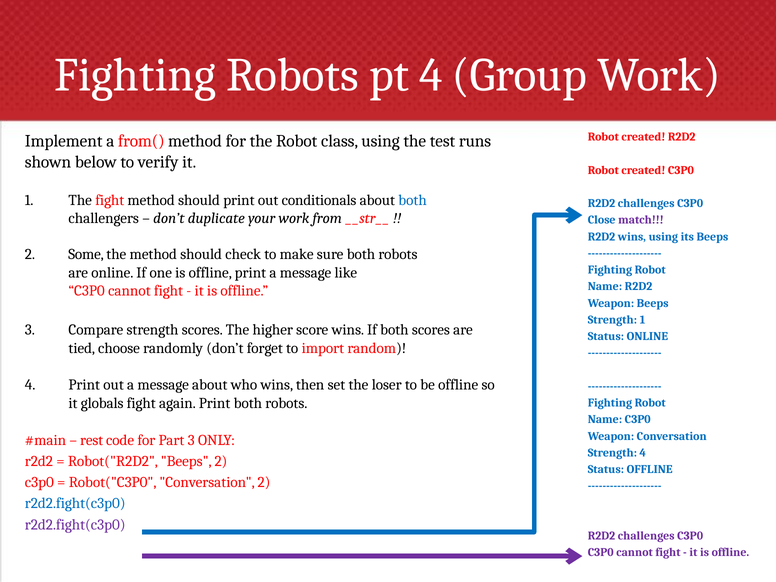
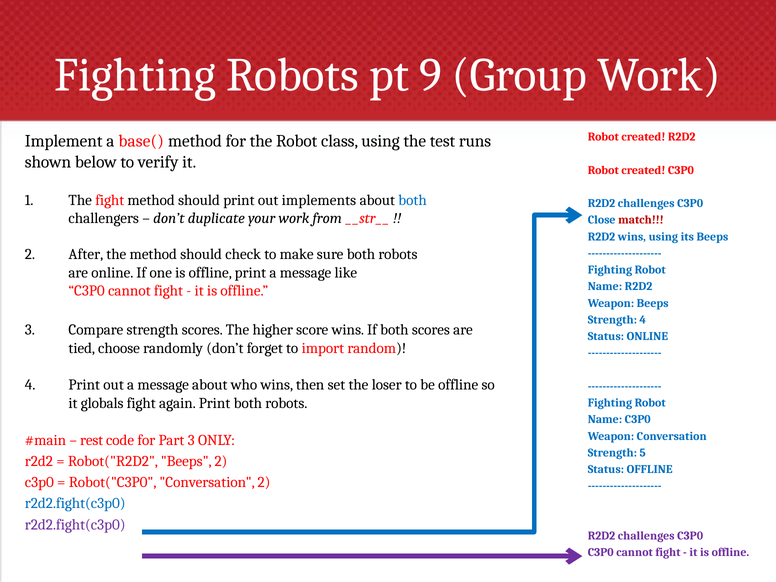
pt 4: 4 -> 9
from(: from( -> base(
conditionals: conditionals -> implements
match colour: purple -> red
Some: Some -> After
Strength 1: 1 -> 4
Strength 4: 4 -> 5
